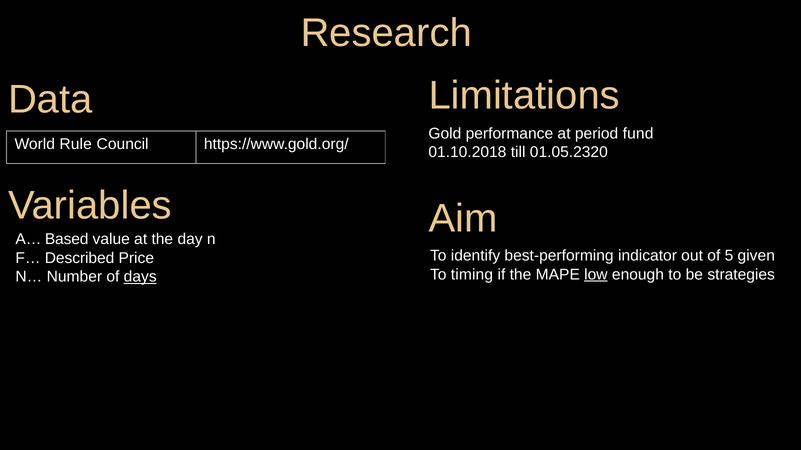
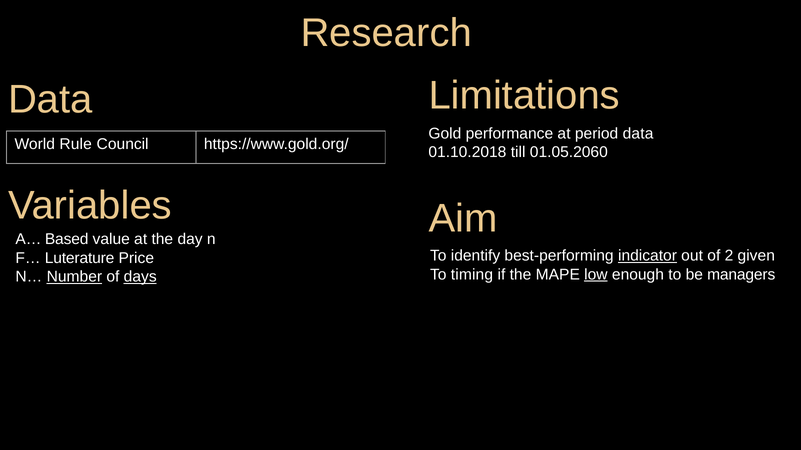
period fund: fund -> data
01.05.2320: 01.05.2320 -> 01.05.2060
indicator underline: none -> present
5: 5 -> 2
Described: Described -> Luterature
strategies: strategies -> managers
Number underline: none -> present
